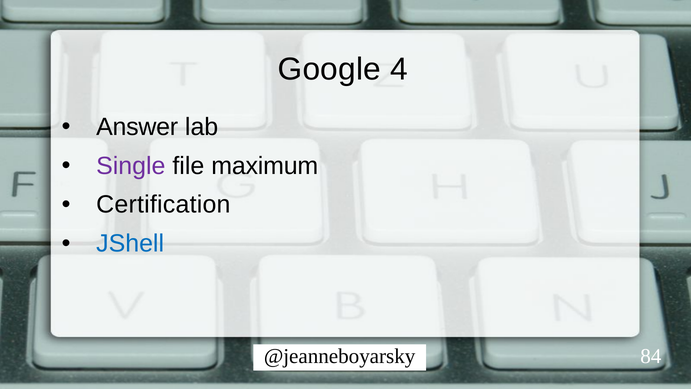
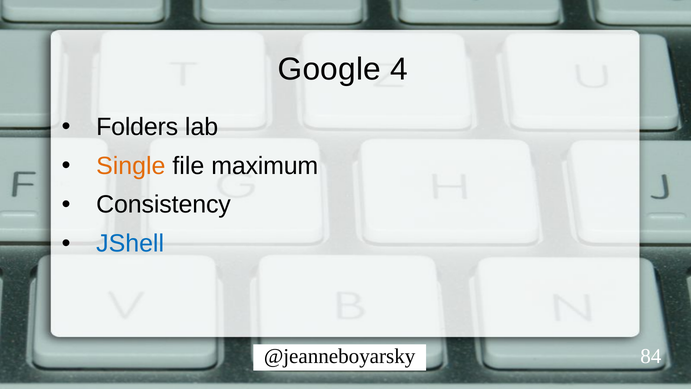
Answer: Answer -> Folders
Single colour: purple -> orange
Certification: Certification -> Consistency
